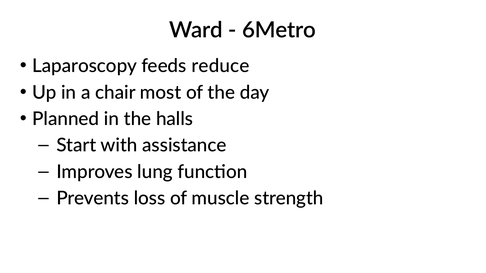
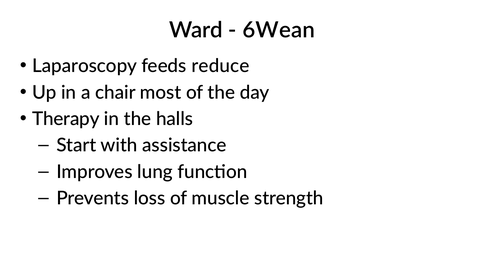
6Metro: 6Metro -> 6Wean
Planned: Planned -> Therapy
